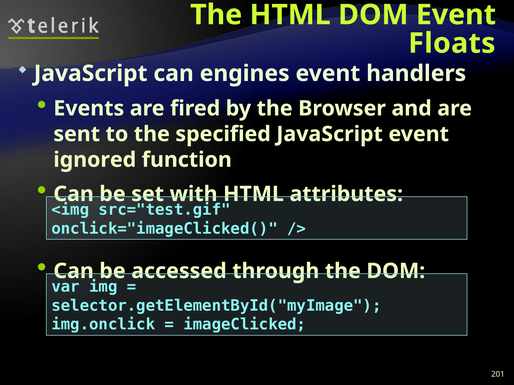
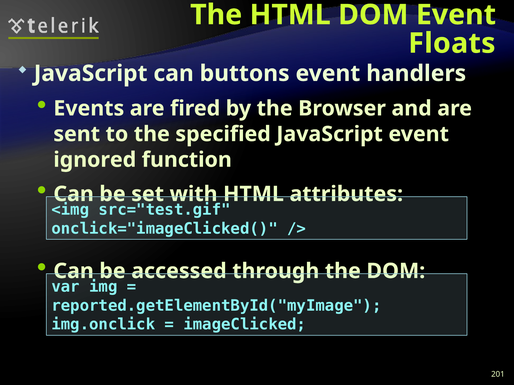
engines: engines -> buttons
selector.getElementById("myImage: selector.getElementById("myImage -> reported.getElementById("myImage
